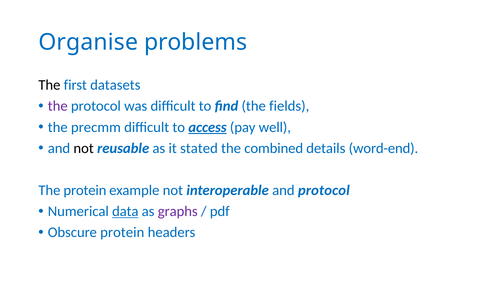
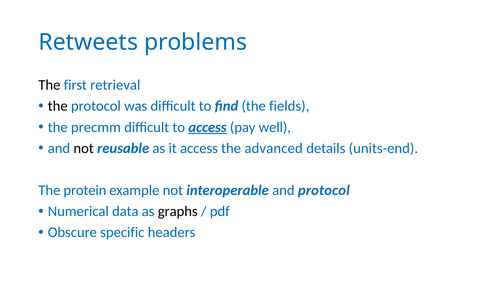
Organise: Organise -> Retweets
datasets: datasets -> retrieval
the at (58, 106) colour: purple -> black
it stated: stated -> access
combined: combined -> advanced
word-end: word-end -> units-end
data underline: present -> none
graphs colour: purple -> black
Obscure protein: protein -> specific
